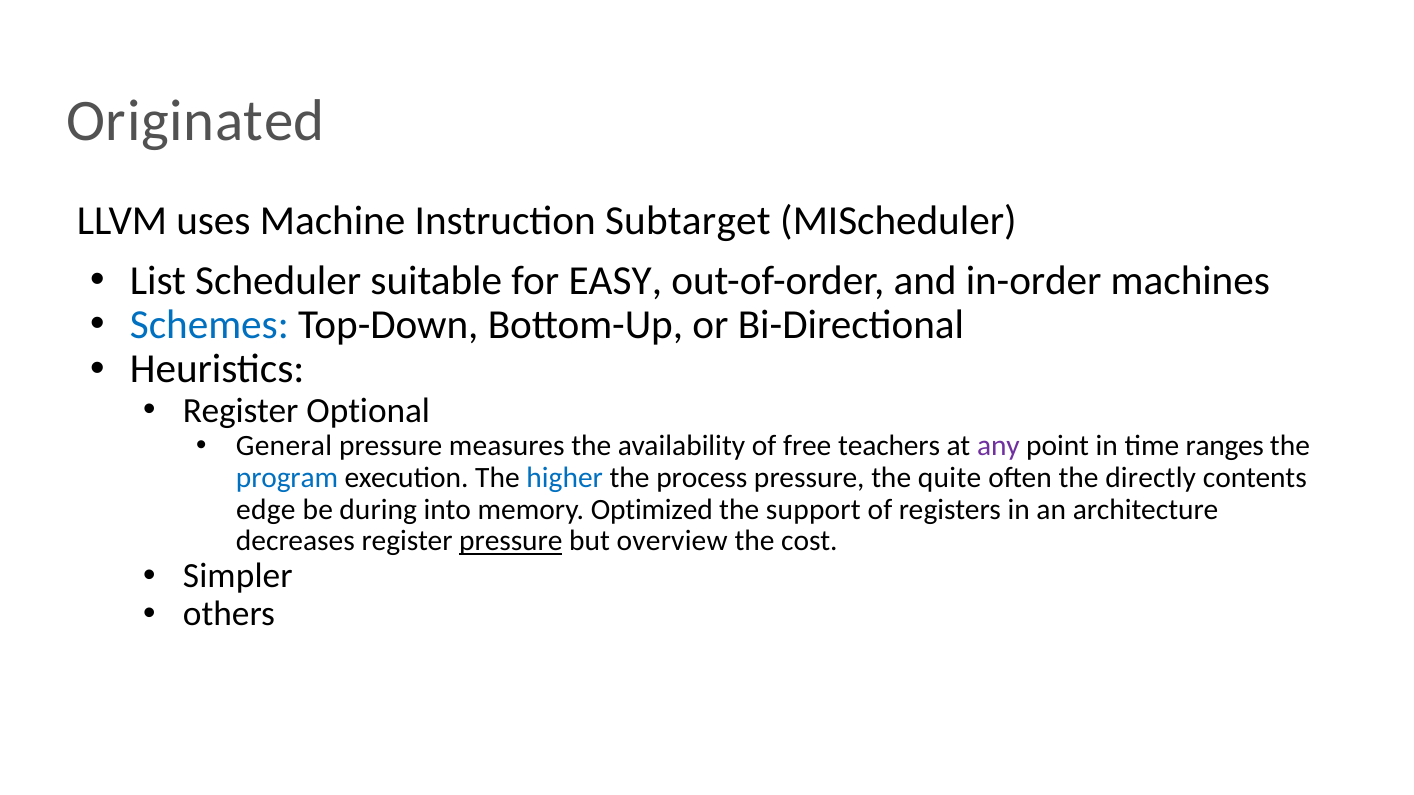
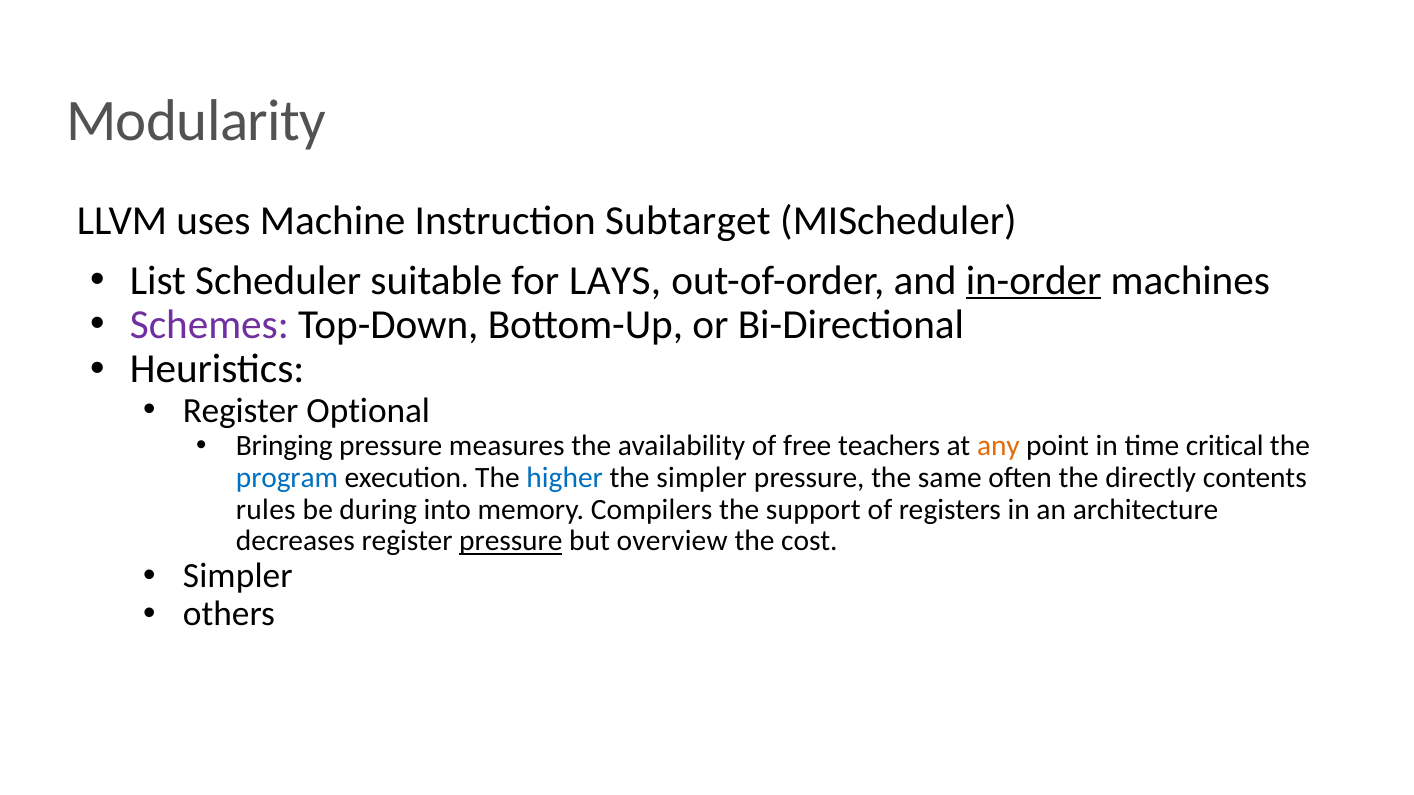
Originated: Originated -> Modularity
EASY: EASY -> LAYS
in-order underline: none -> present
Schemes colour: blue -> purple
General: General -> Bringing
any colour: purple -> orange
ranges: ranges -> critical
the process: process -> simpler
quite: quite -> same
edge: edge -> rules
Optimized: Optimized -> Compilers
